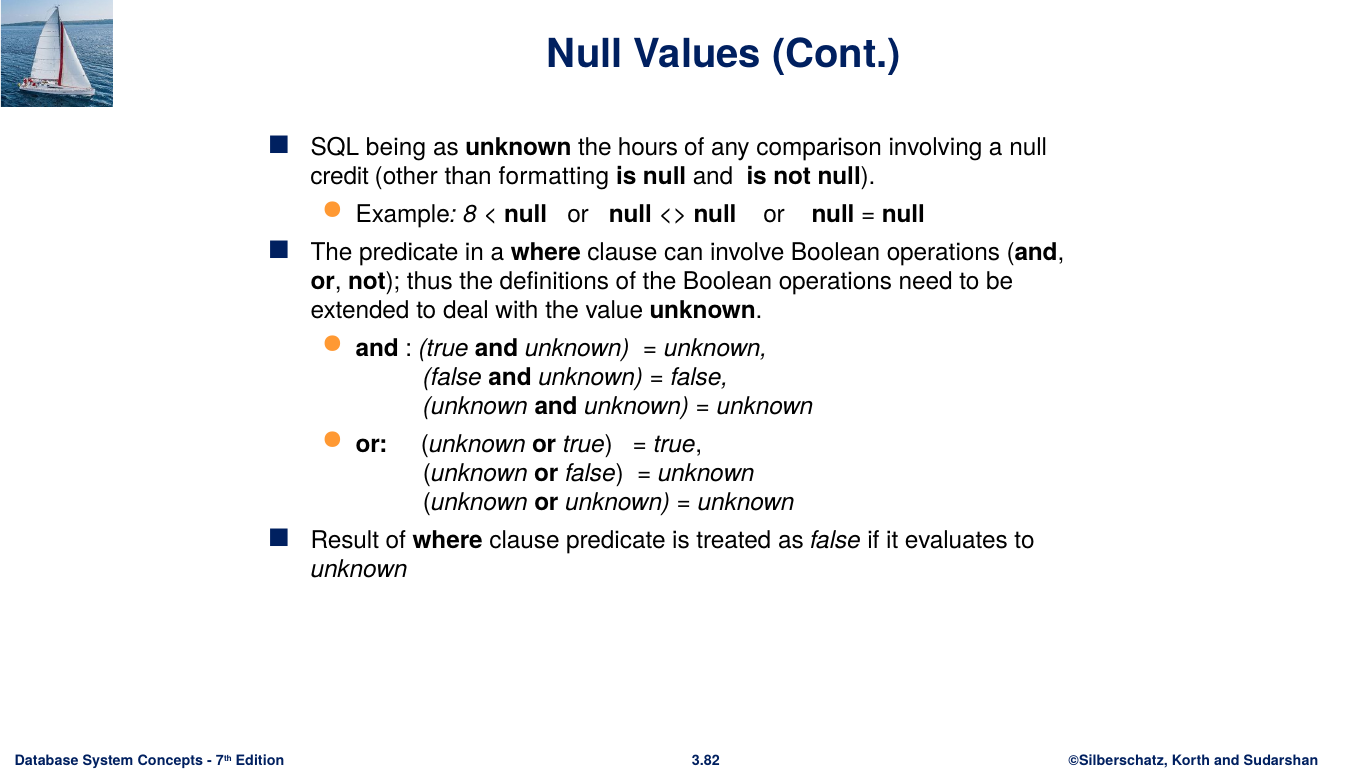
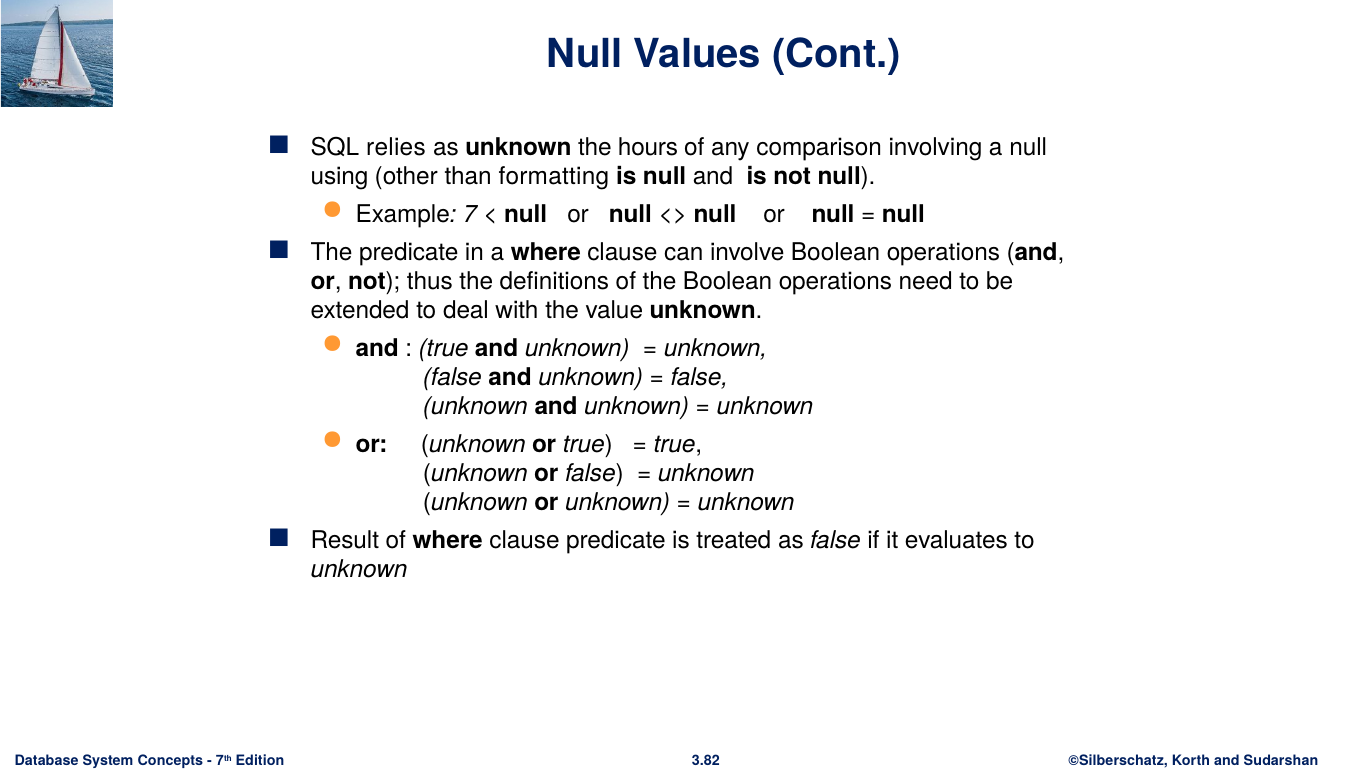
being: being -> relies
credit: credit -> using
8: 8 -> 7
